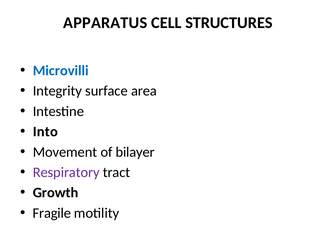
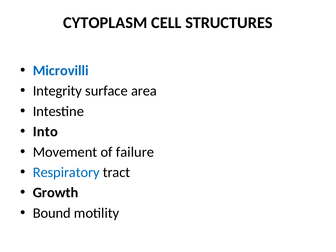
APPARATUS: APPARATUS -> CYTOPLASM
bilayer: bilayer -> failure
Respiratory colour: purple -> blue
Fragile: Fragile -> Bound
